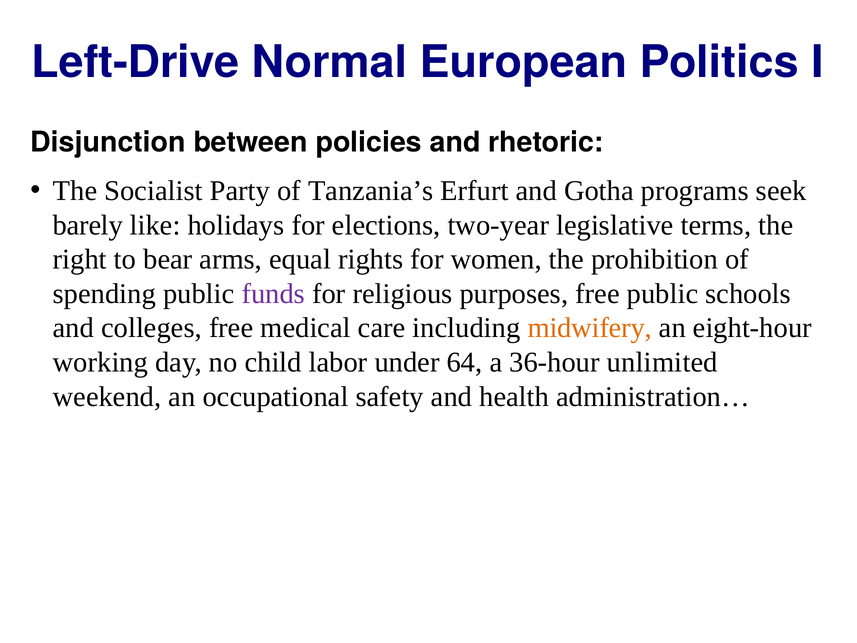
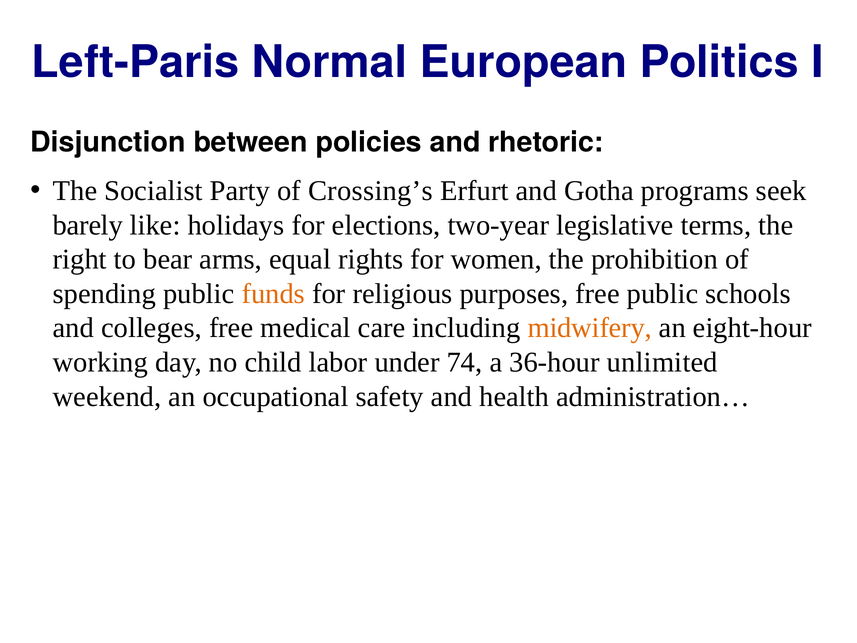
Left-Drive: Left-Drive -> Left-Paris
Tanzania’s: Tanzania’s -> Crossing’s
funds colour: purple -> orange
64: 64 -> 74
